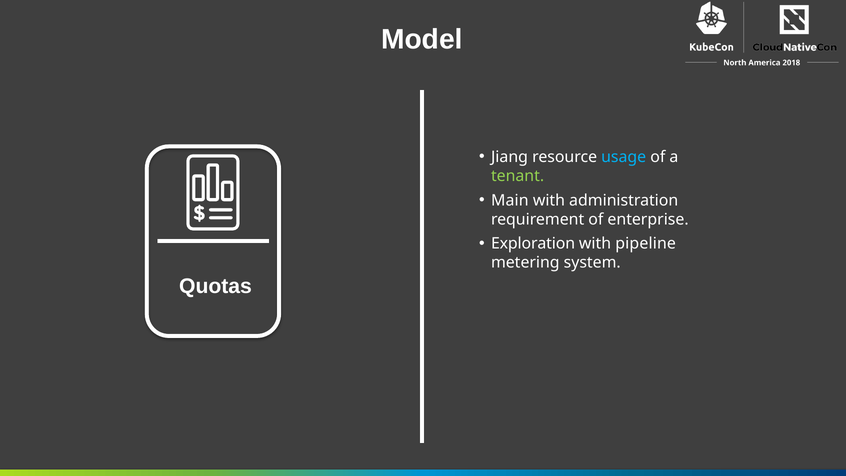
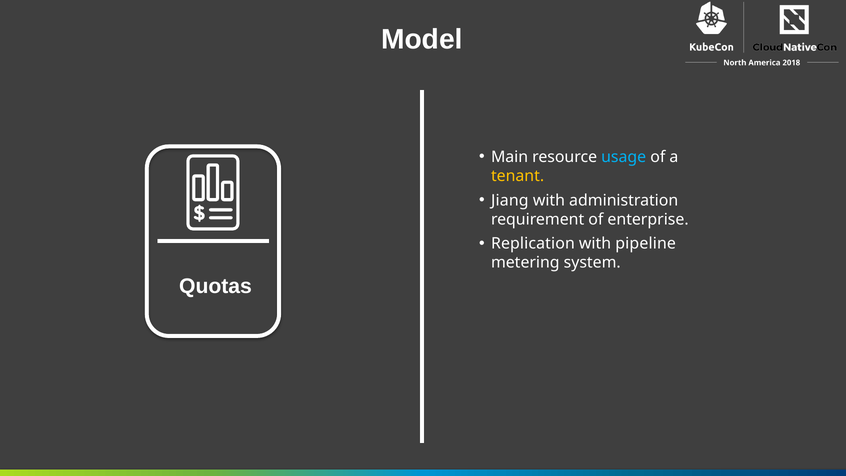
Jiang: Jiang -> Main
tenant colour: light green -> yellow
Main: Main -> Jiang
Exploration: Exploration -> Replication
